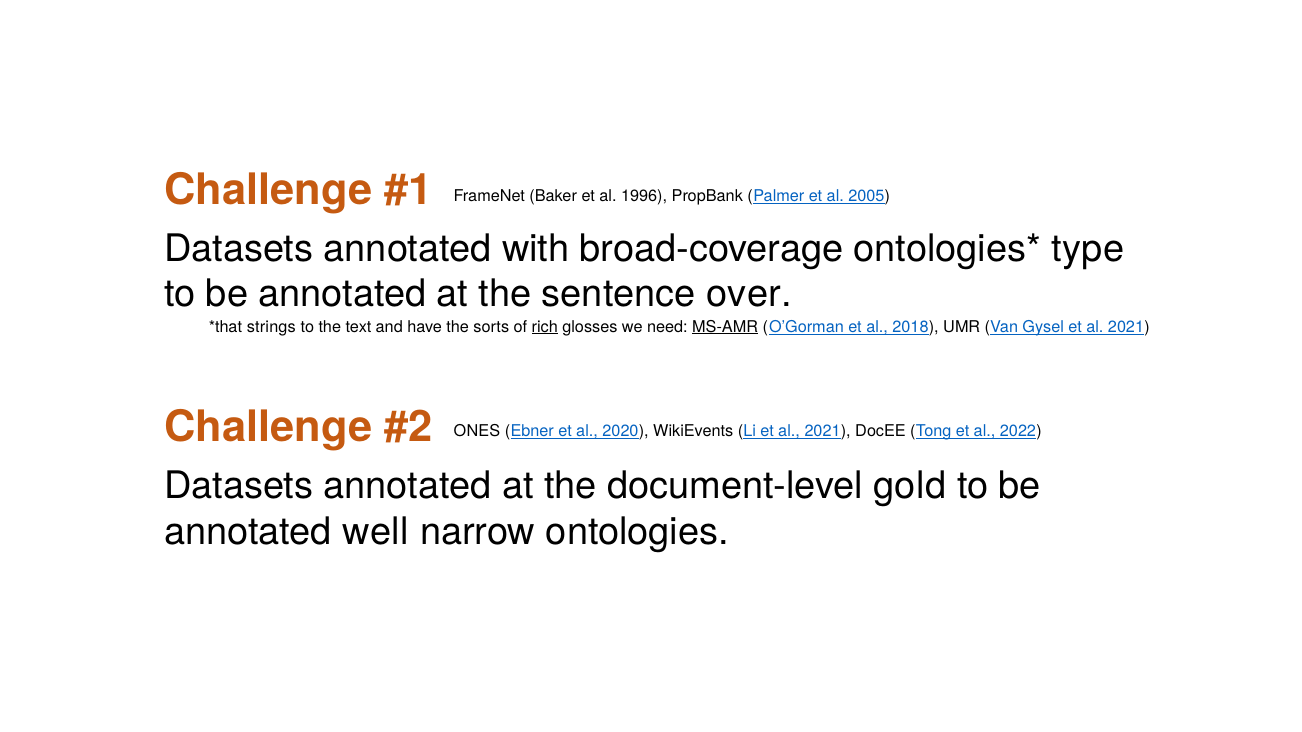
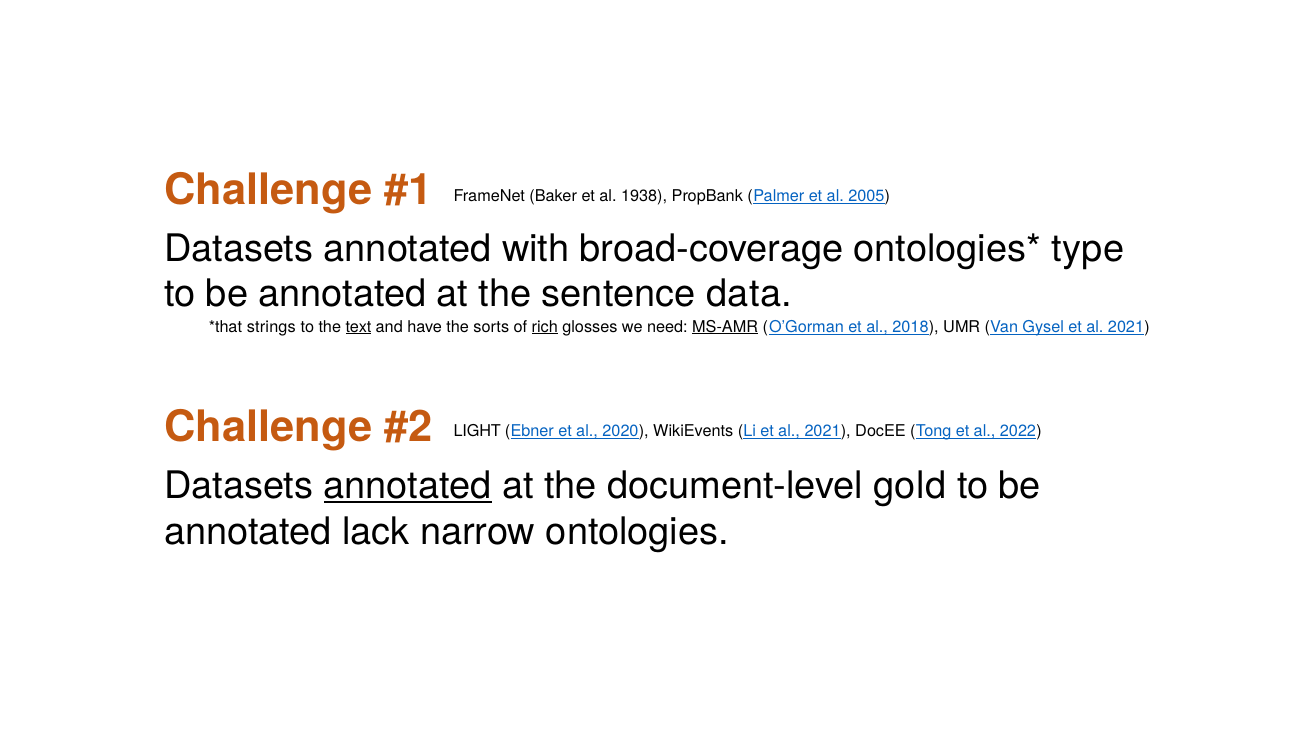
1996: 1996 -> 1938
over: over -> data
text underline: none -> present
ONES: ONES -> LIGHT
annotated at (408, 486) underline: none -> present
well: well -> lack
